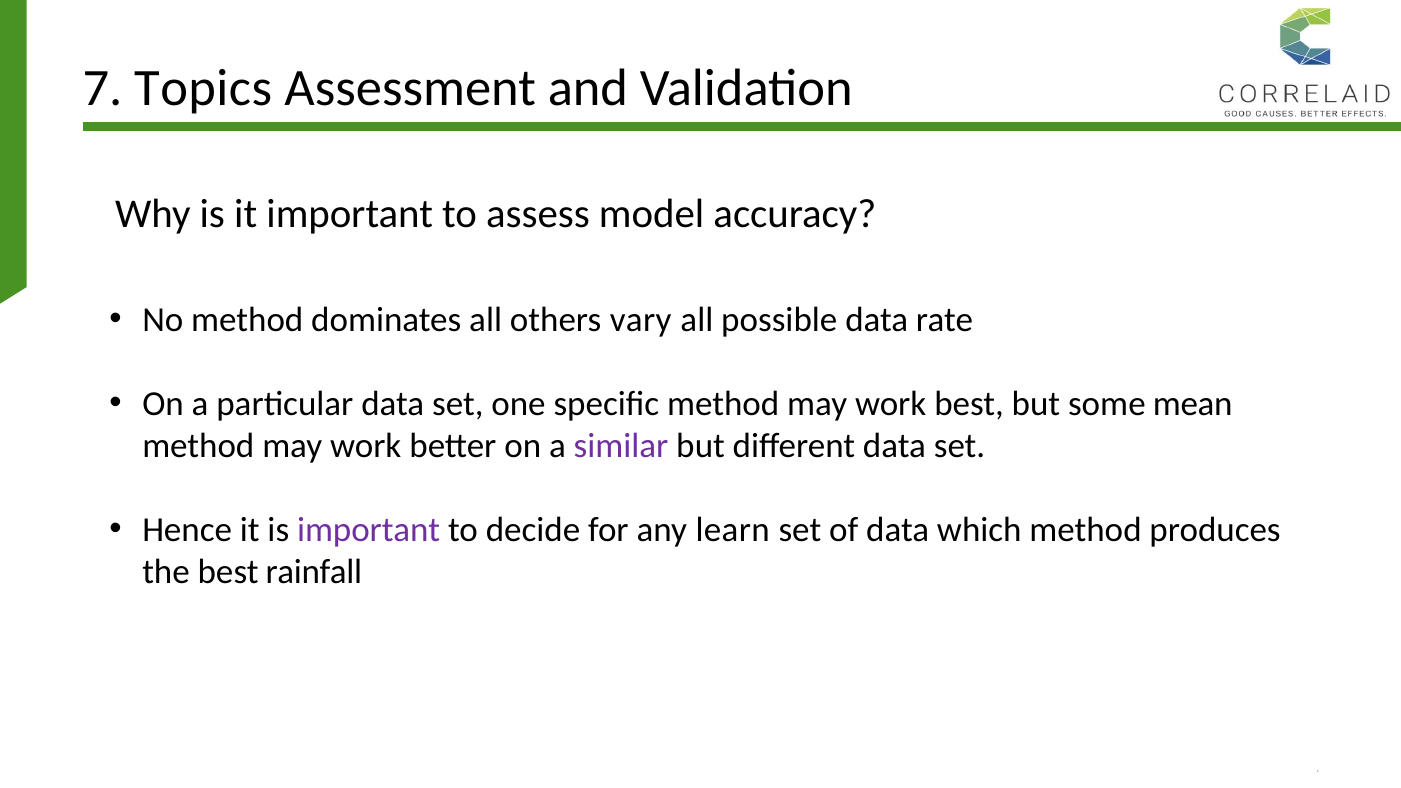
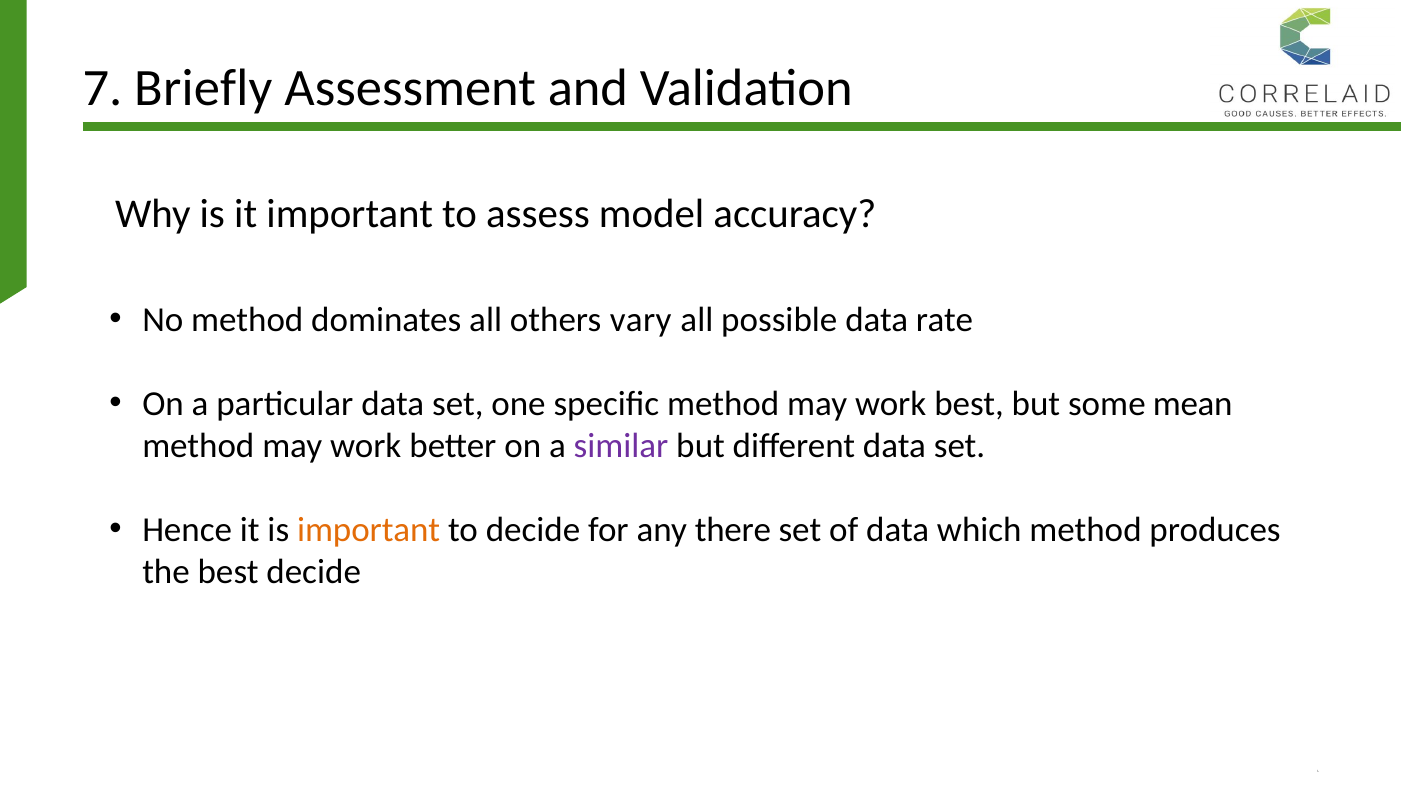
Topics: Topics -> Briefly
important at (369, 530) colour: purple -> orange
learn: learn -> there
best rainfall: rainfall -> decide
